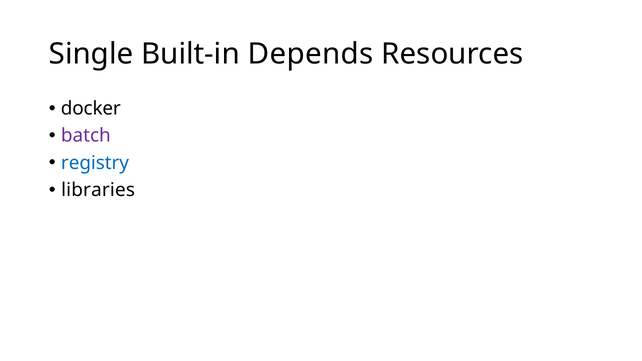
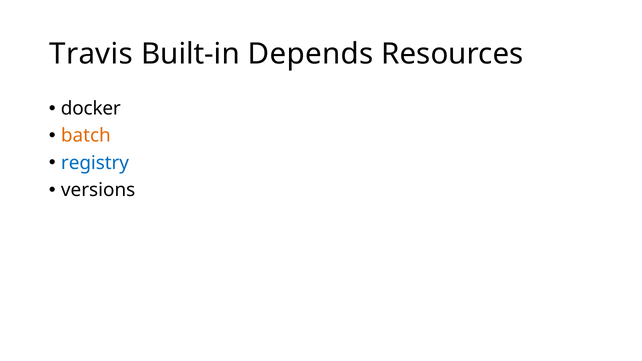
Single: Single -> Travis
batch colour: purple -> orange
libraries: libraries -> versions
